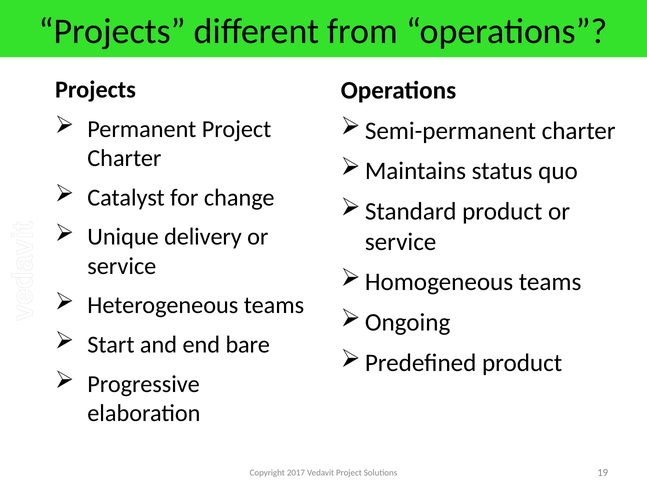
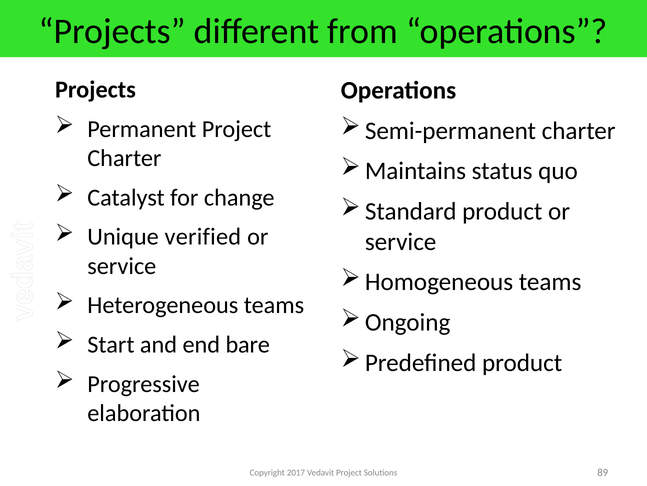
delivery: delivery -> verified
19: 19 -> 89
